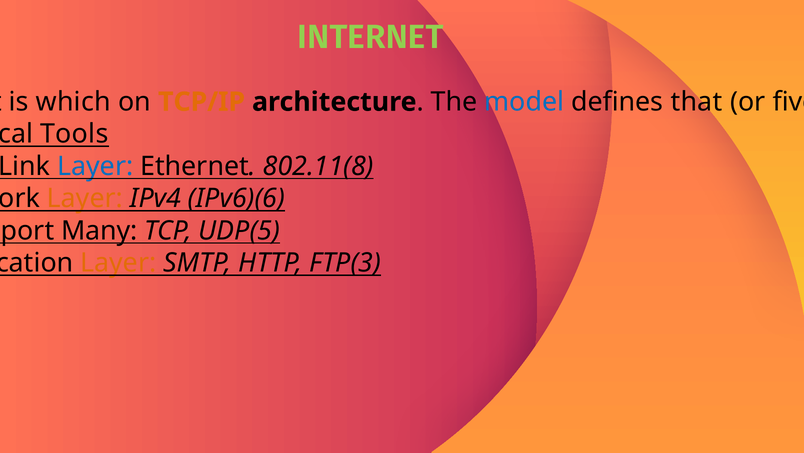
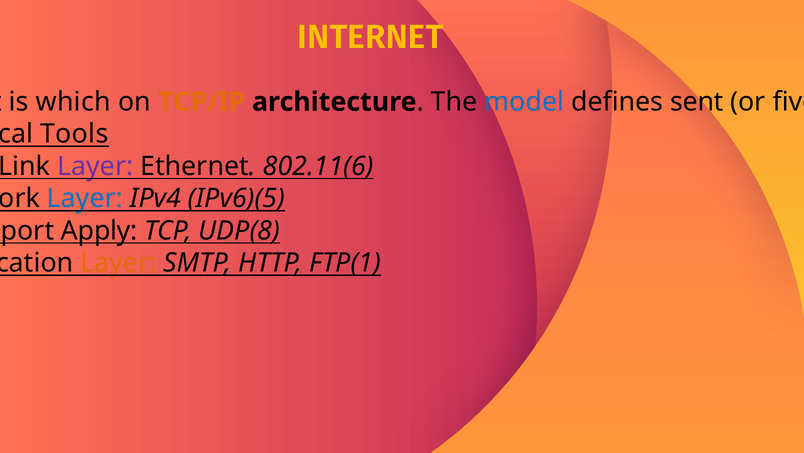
INTERNET at (370, 37) colour: light green -> yellow
that: that -> sent
Layer at (95, 166) colour: blue -> purple
802.11(8: 802.11(8 -> 802.11(6
Layer at (85, 198) colour: orange -> blue
IPv6)(6: IPv6)(6 -> IPv6)(5
Many: Many -> Apply
UDP(5: UDP(5 -> UDP(8
FTP(3: FTP(3 -> FTP(1
